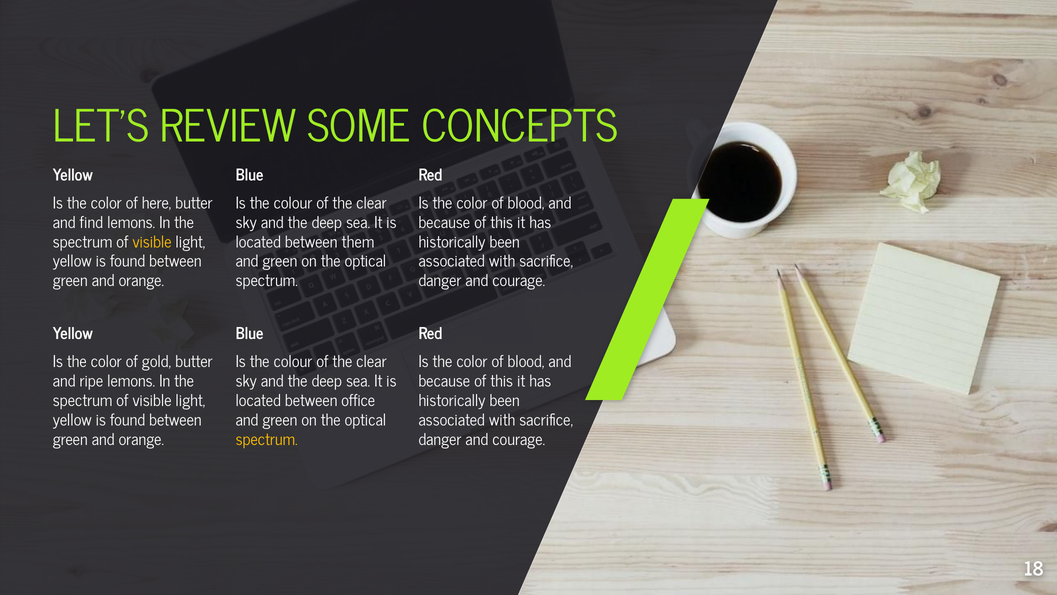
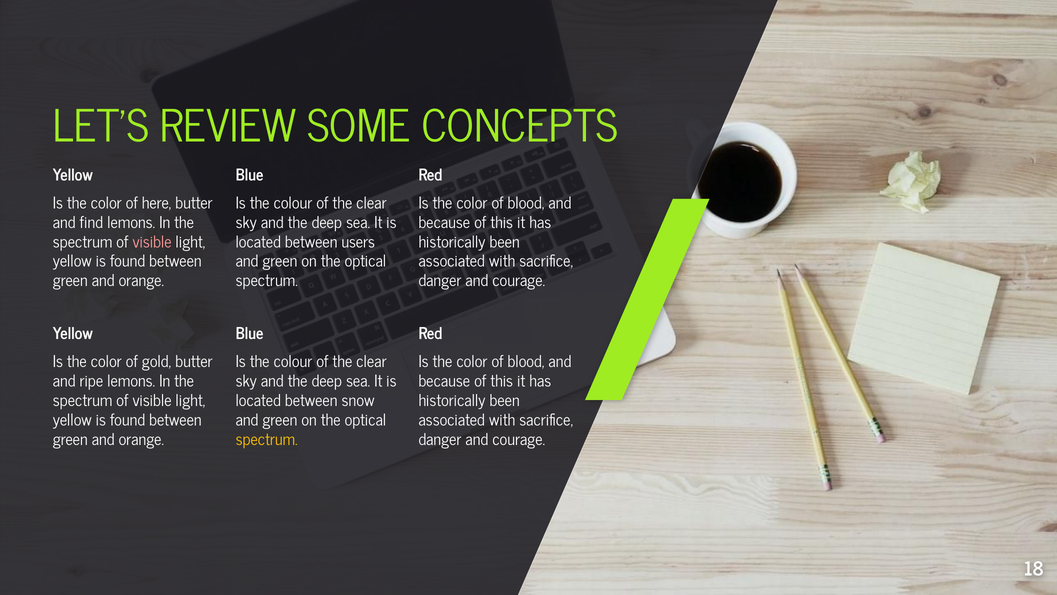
visible at (152, 242) colour: yellow -> pink
them: them -> users
office: office -> snow
